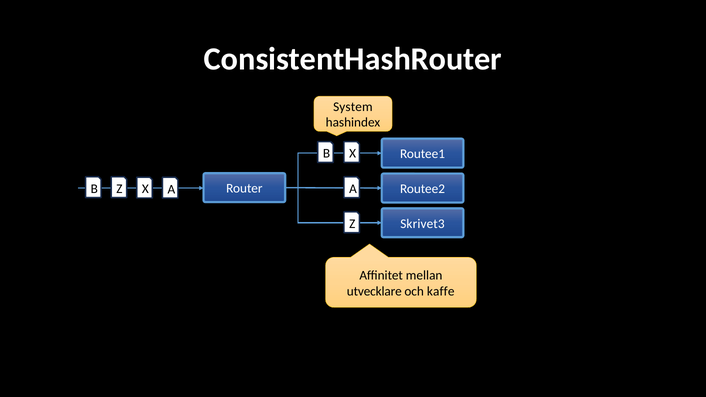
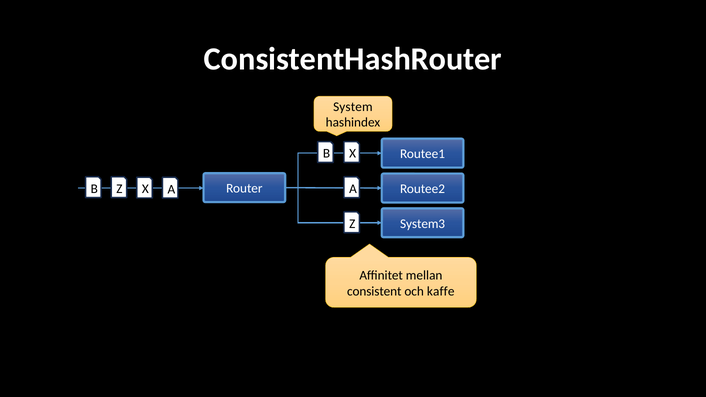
Skrivet3: Skrivet3 -> System3
utvecklare: utvecklare -> consistent
